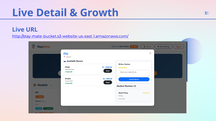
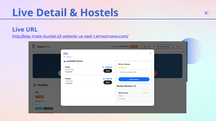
Growth: Growth -> Hostels
